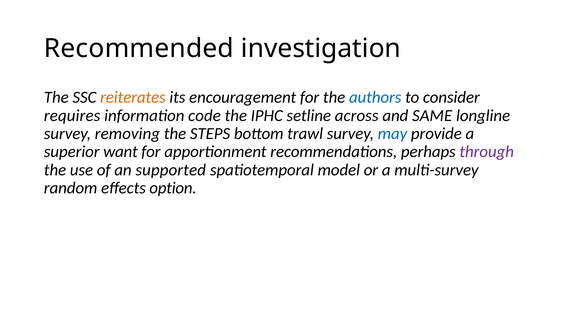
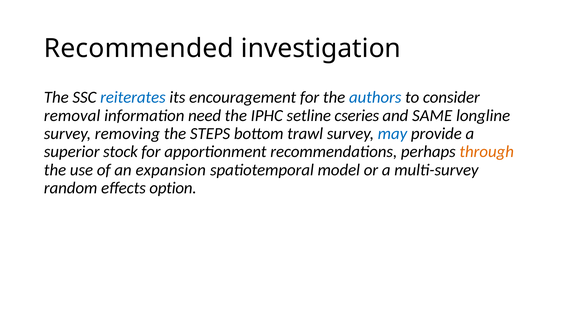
reiterates colour: orange -> blue
requires: requires -> removal
code: code -> need
across: across -> cseries
want: want -> stock
through colour: purple -> orange
supported: supported -> expansion
